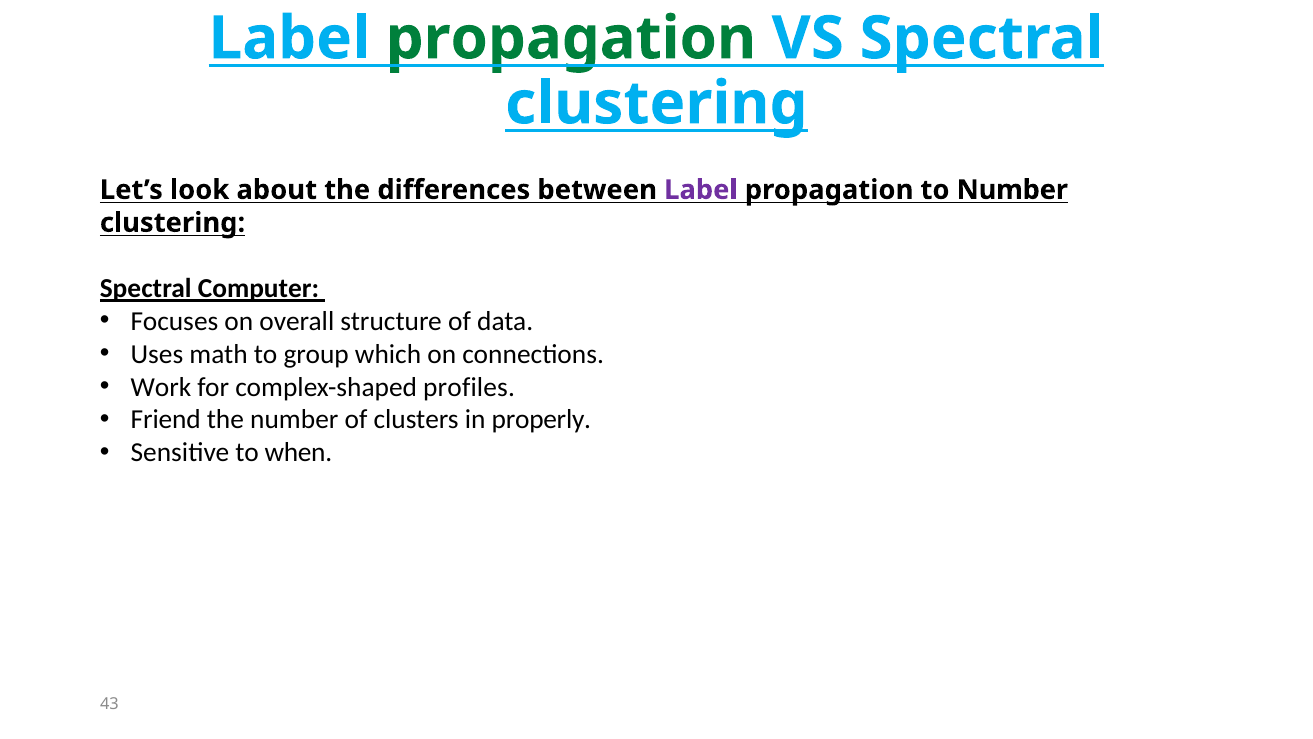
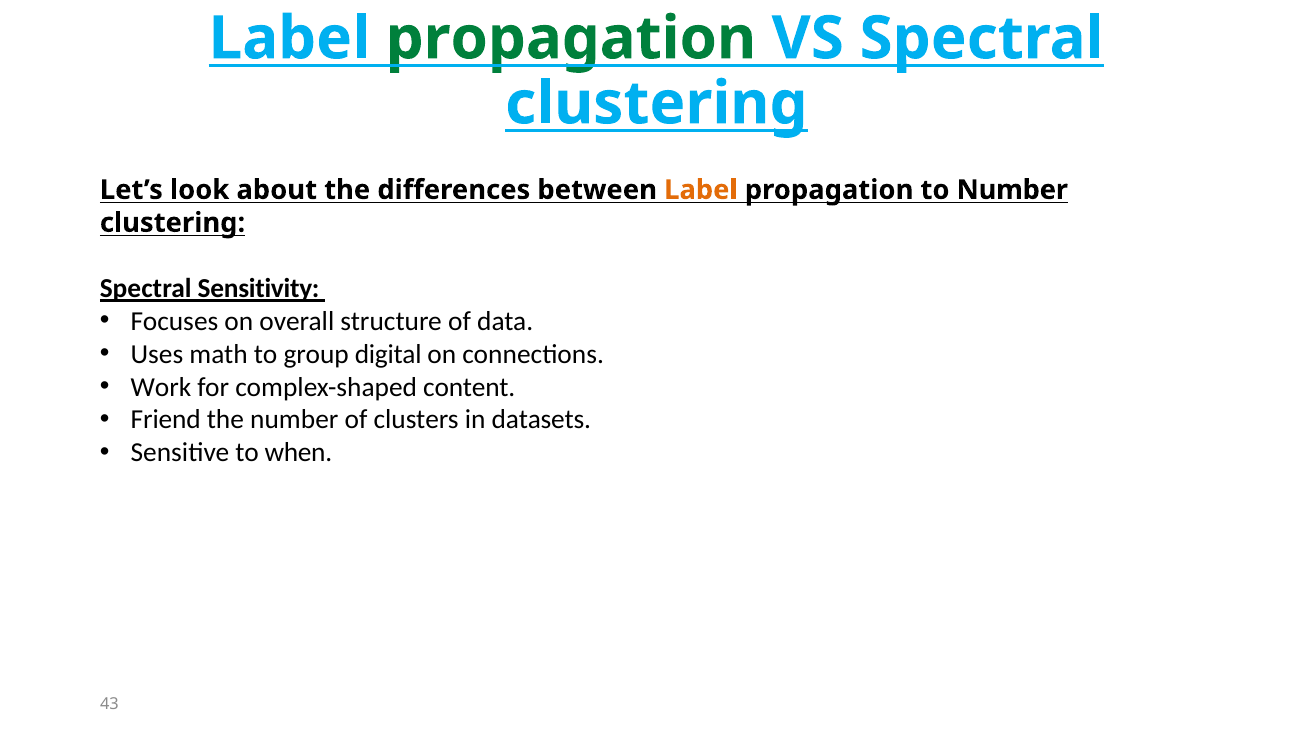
Label at (701, 190) colour: purple -> orange
Computer: Computer -> Sensitivity
which: which -> digital
profiles: profiles -> content
properly: properly -> datasets
